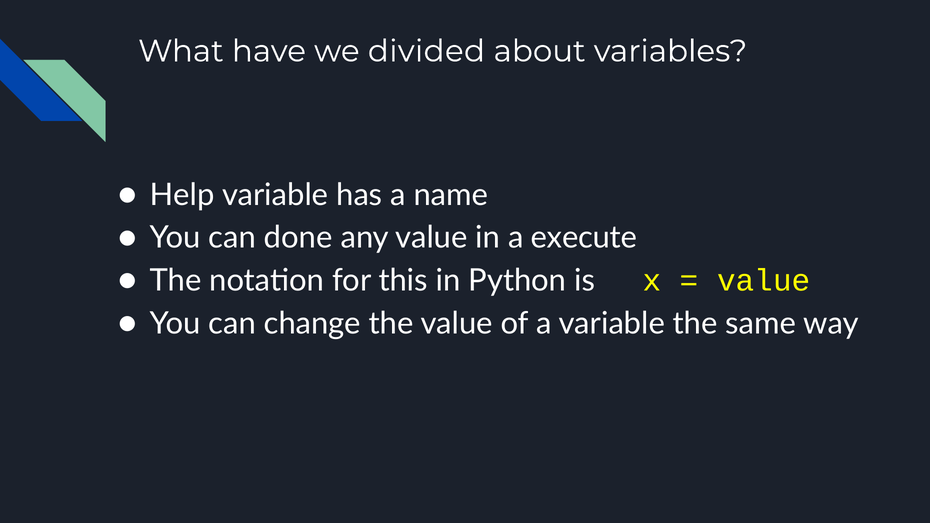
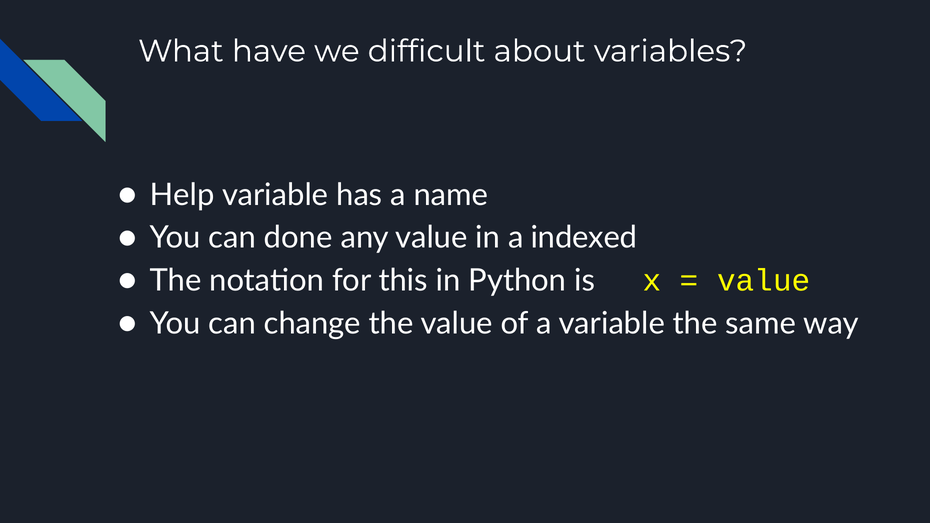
divided: divided -> difficult
execute: execute -> indexed
